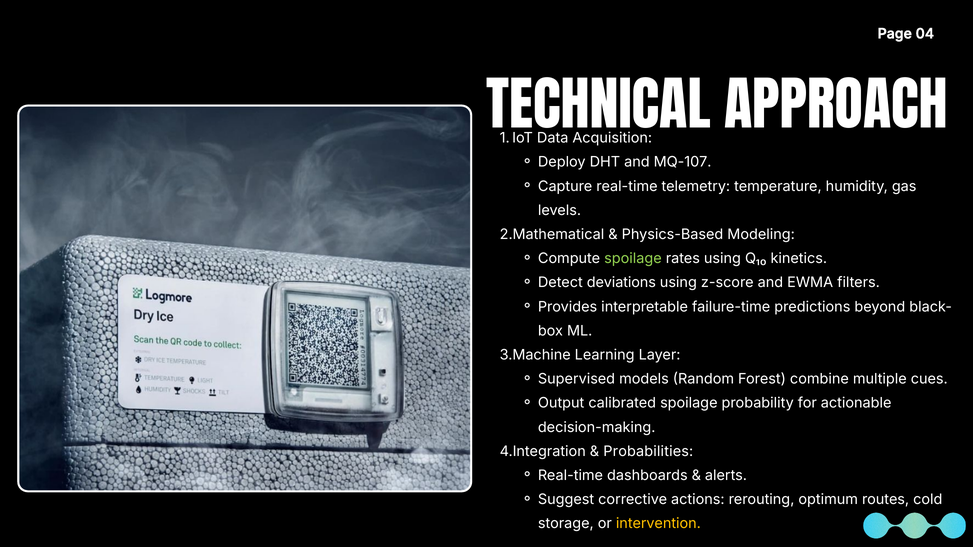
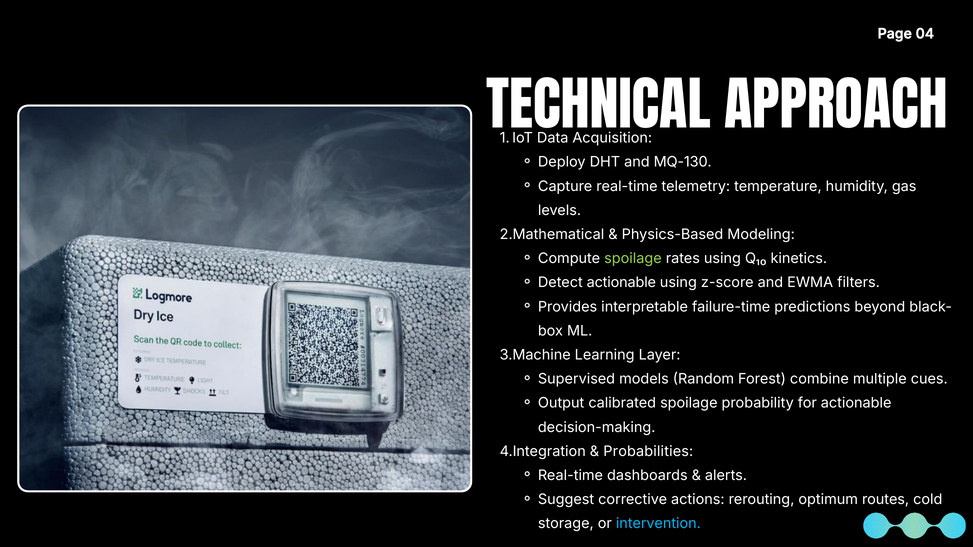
MQ-107: MQ-107 -> MQ-130
Detect deviations: deviations -> actionable
intervention colour: yellow -> light blue
